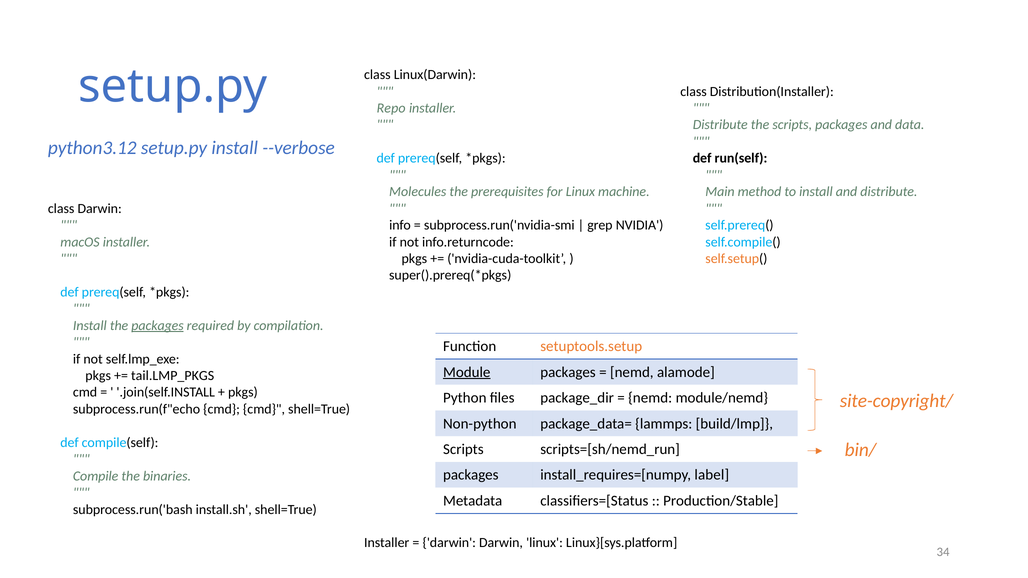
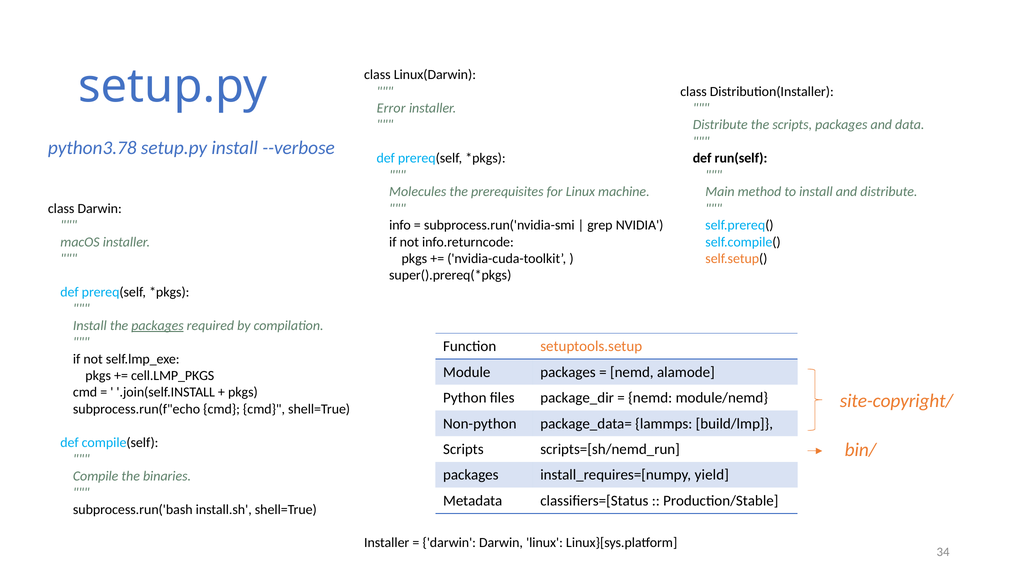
Repo: Repo -> Error
python3.12: python3.12 -> python3.78
Module underline: present -> none
tail.LMP_PKGS: tail.LMP_PKGS -> cell.LMP_PKGS
label: label -> yield
